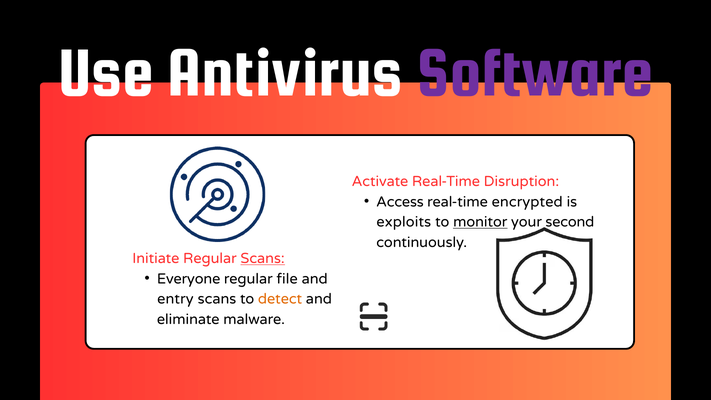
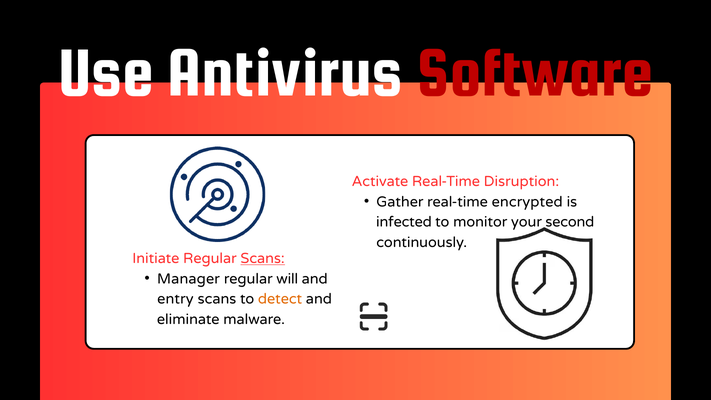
Software colour: purple -> red
Access: Access -> Gather
exploits: exploits -> infected
monitor underline: present -> none
Everyone: Everyone -> Manager
file: file -> will
